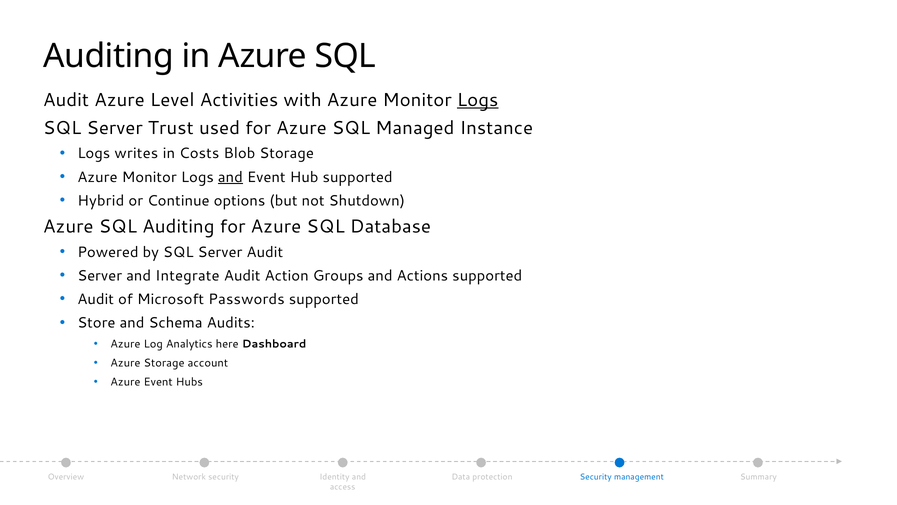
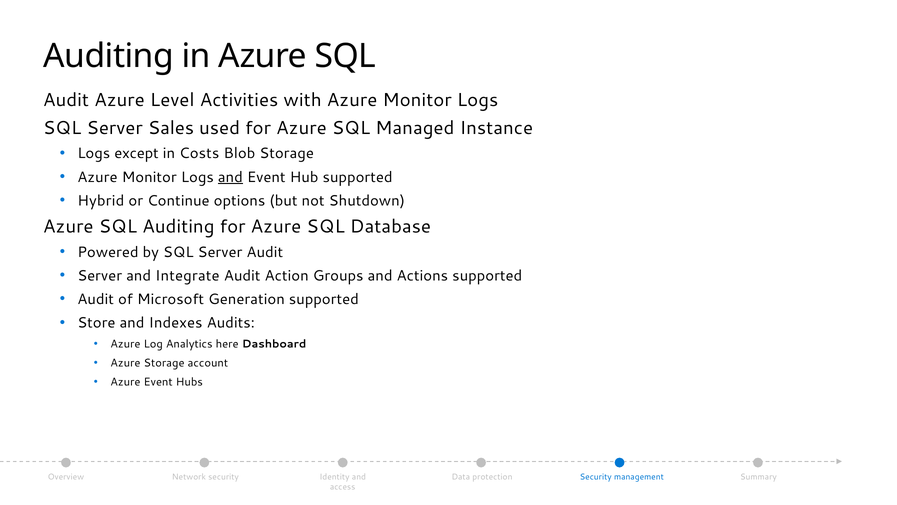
Logs at (478, 100) underline: present -> none
Trust: Trust -> Sales
writes: writes -> except
Passwords: Passwords -> Generation
Schema: Schema -> Indexes
